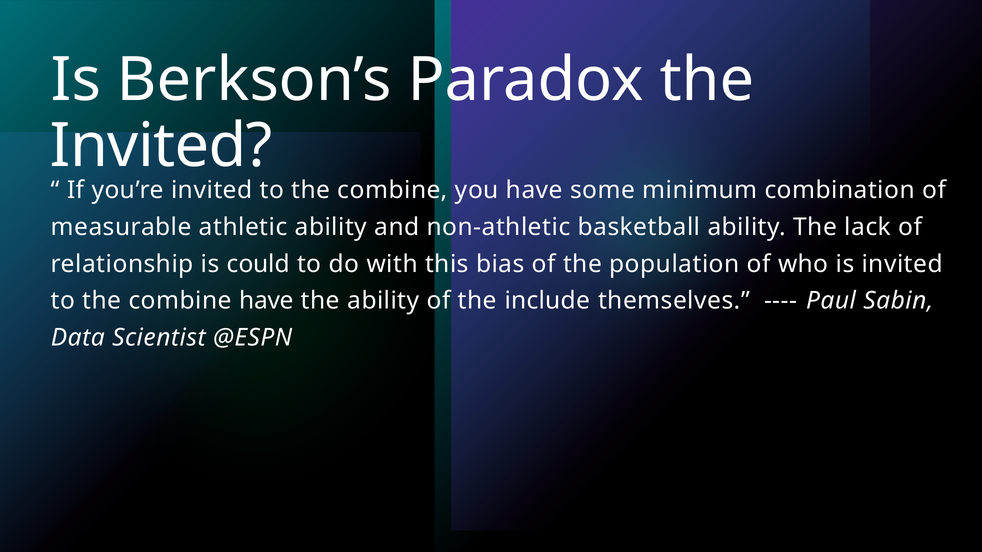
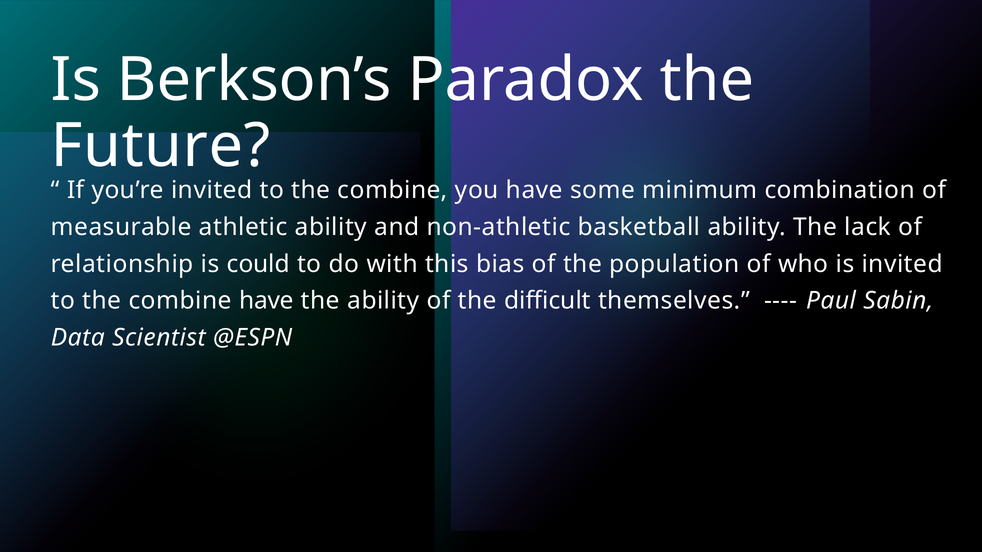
Invited at (161, 146): Invited -> Future
include: include -> difficult
